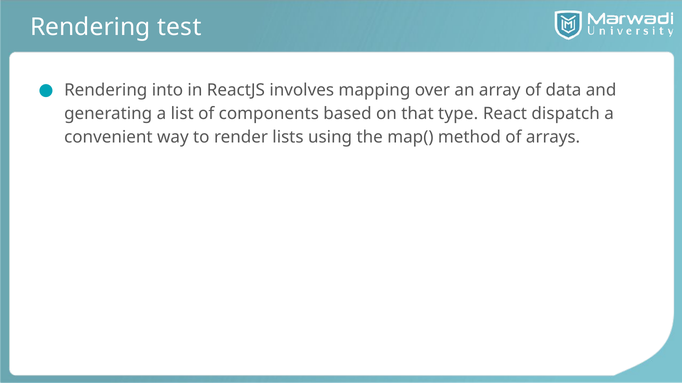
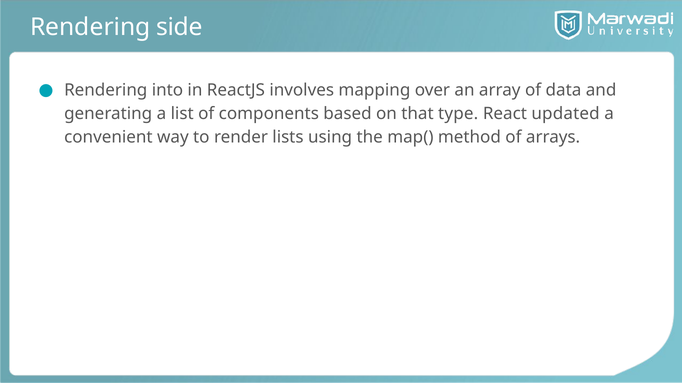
test: test -> side
dispatch: dispatch -> updated
